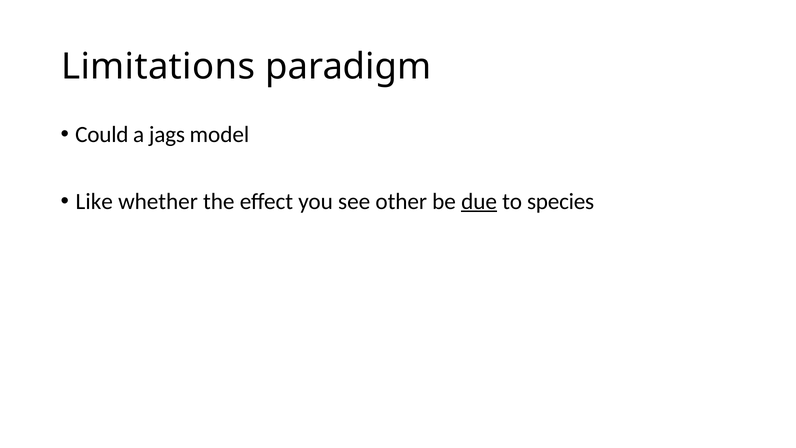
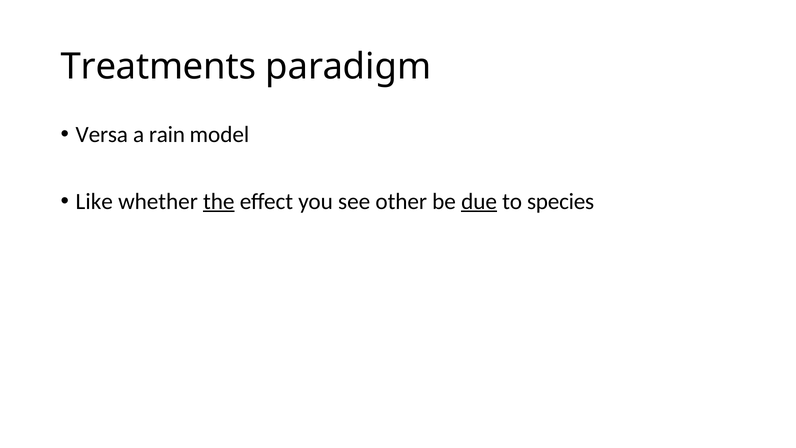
Limitations: Limitations -> Treatments
Could: Could -> Versa
jags: jags -> rain
the underline: none -> present
